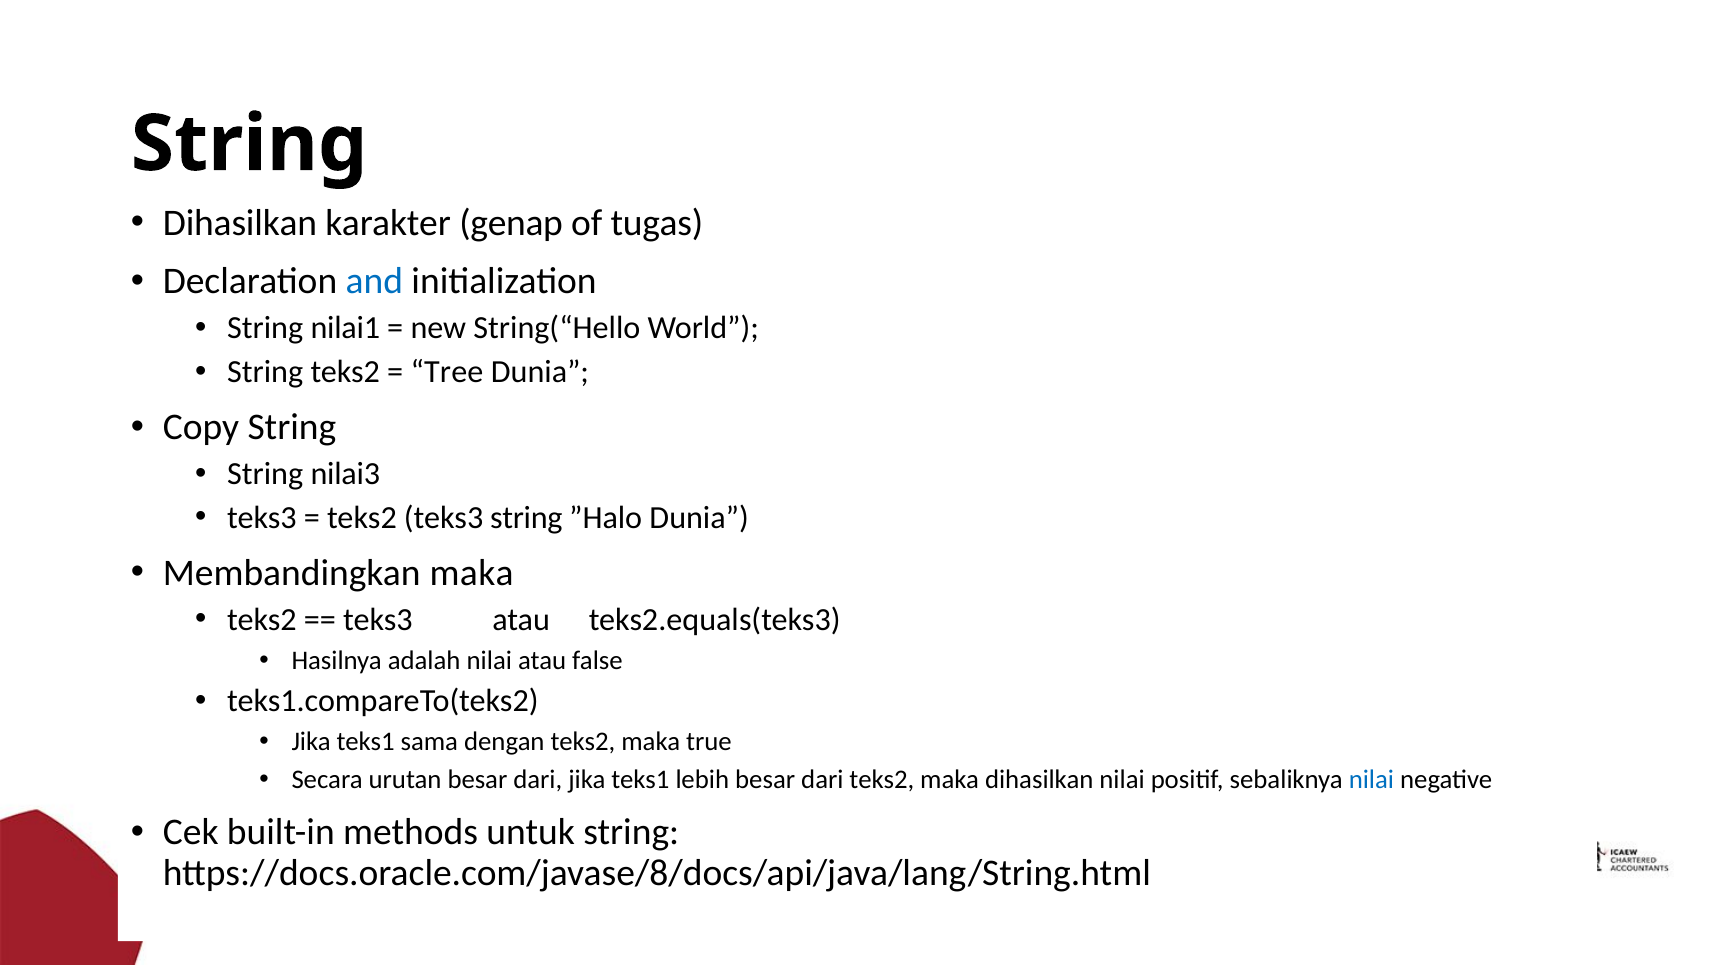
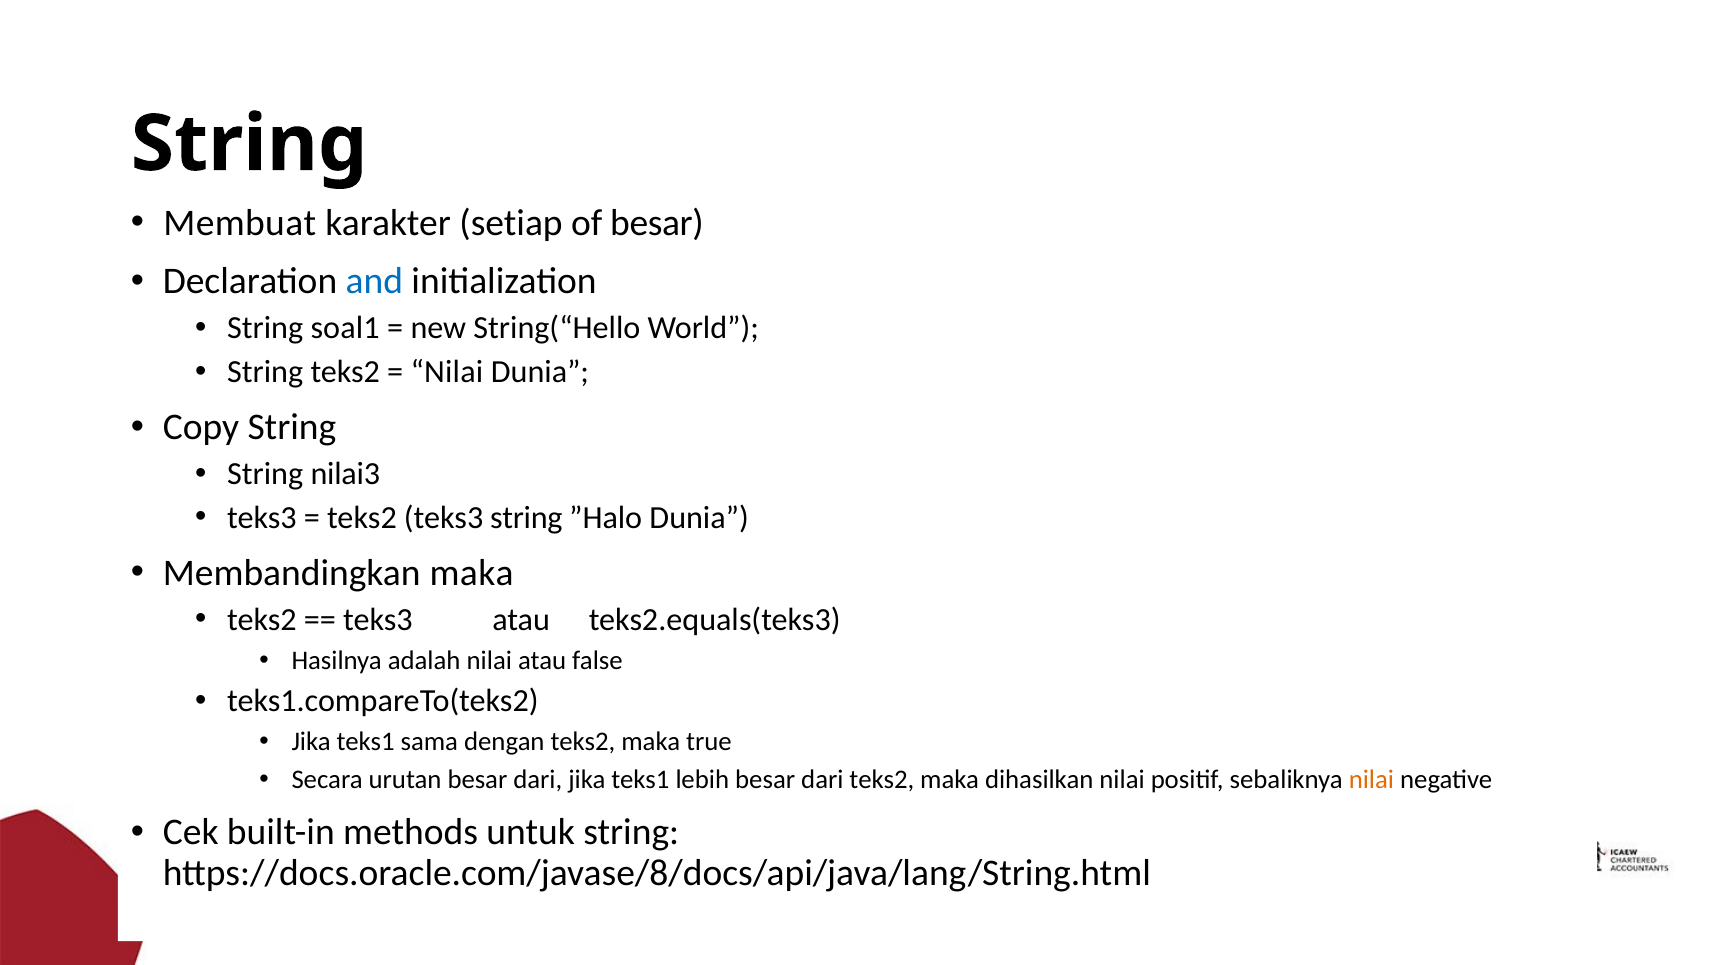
Dihasilkan at (240, 223): Dihasilkan -> Membuat
genap: genap -> setiap
of tugas: tugas -> besar
nilai1: nilai1 -> soal1
Tree at (447, 372): Tree -> Nilai
nilai at (1371, 780) colour: blue -> orange
